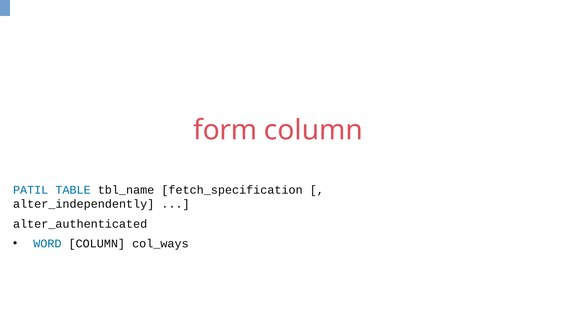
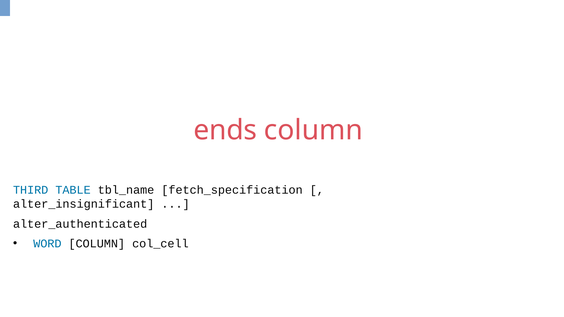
form: form -> ends
PATIL: PATIL -> THIRD
alter_independently: alter_independently -> alter_insignificant
col_ways: col_ways -> col_cell
